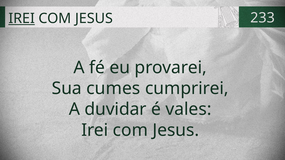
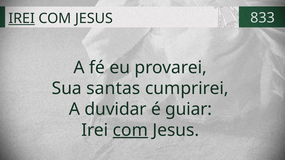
233: 233 -> 833
cumes: cumes -> santas
vales: vales -> guiar
com at (130, 130) underline: none -> present
